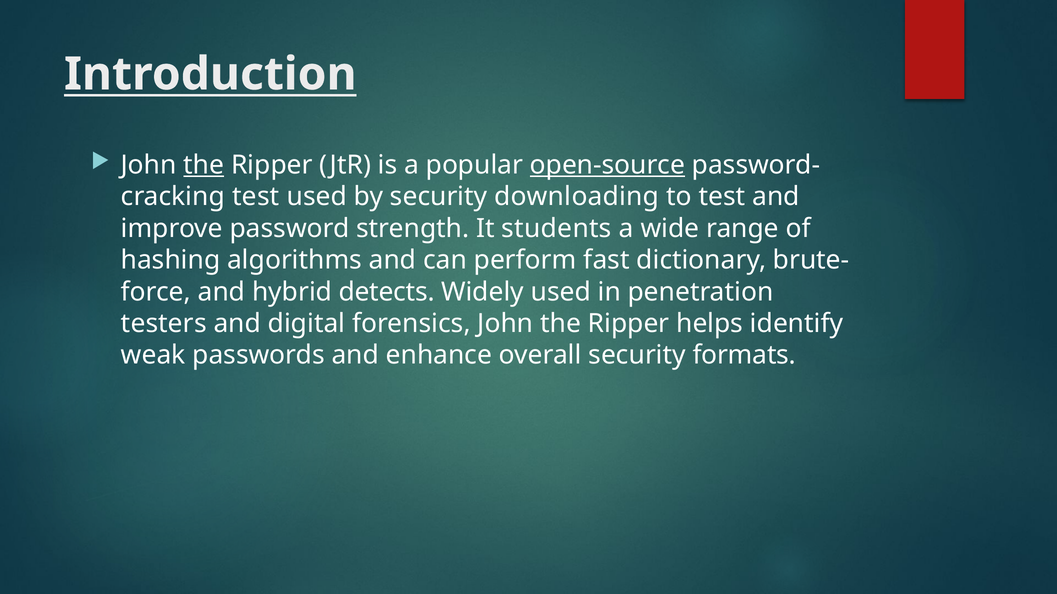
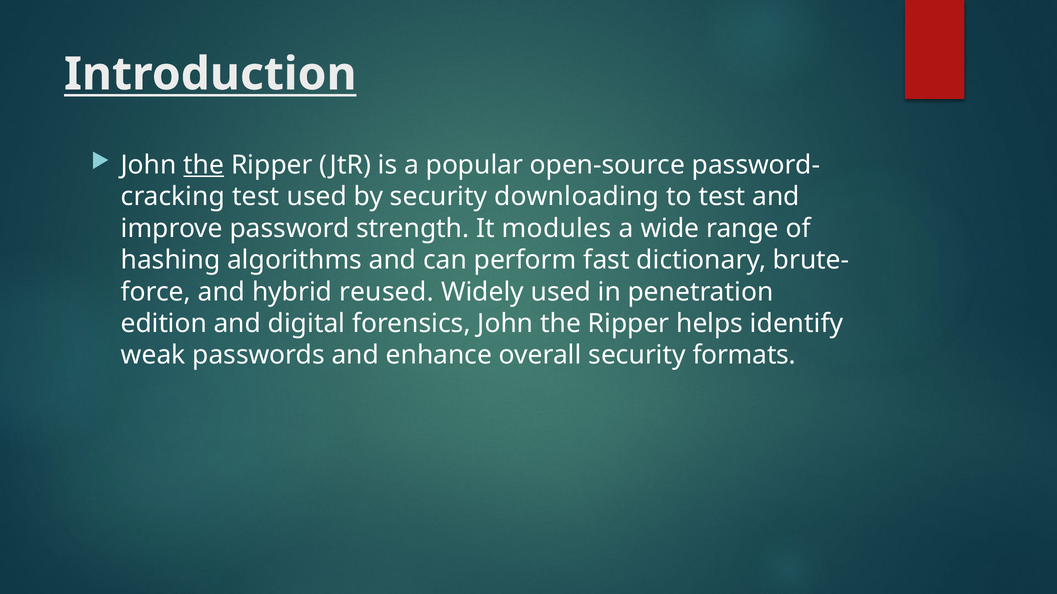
open-source underline: present -> none
students: students -> modules
detects: detects -> reused
testers: testers -> edition
